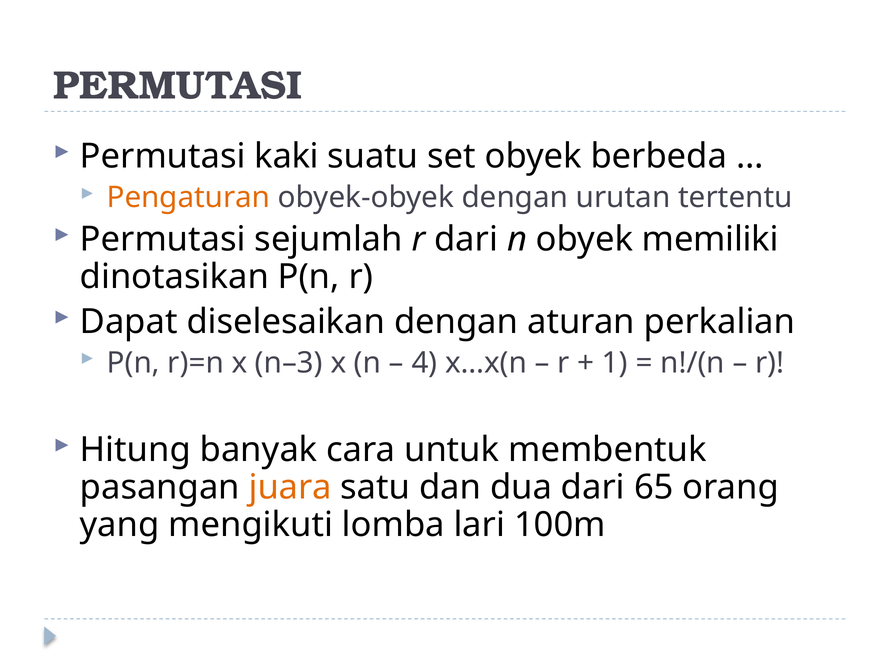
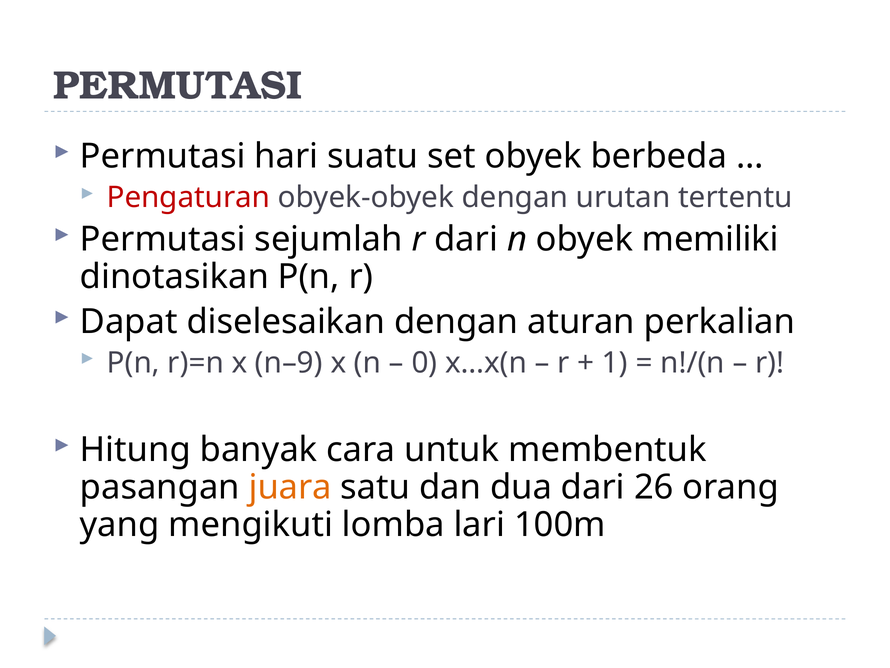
kaki: kaki -> hari
Pengaturan colour: orange -> red
n–3: n–3 -> n–9
4: 4 -> 0
65: 65 -> 26
